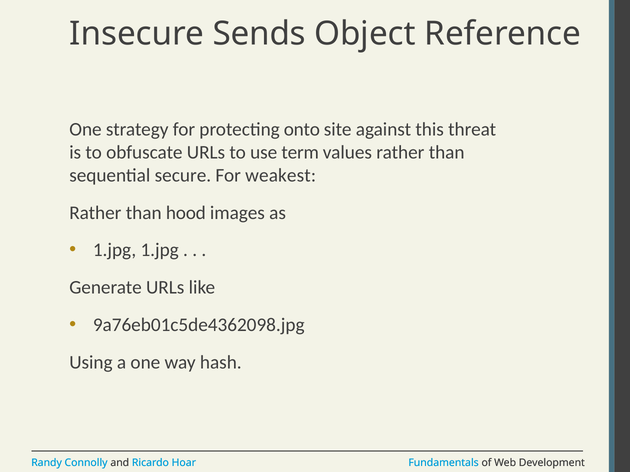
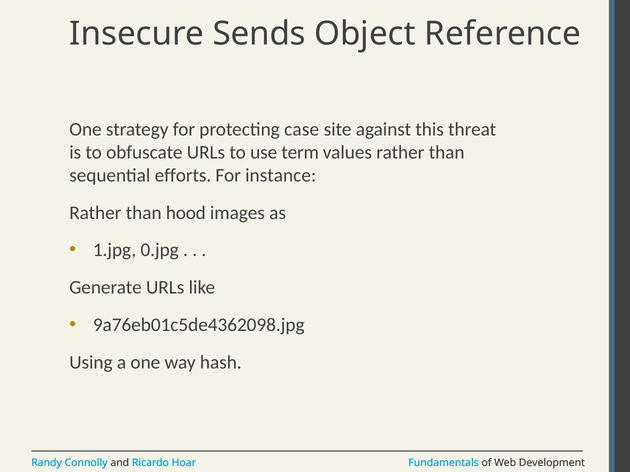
onto: onto -> case
secure: secure -> efforts
weakest: weakest -> instance
1.jpg 1.jpg: 1.jpg -> 0.jpg
